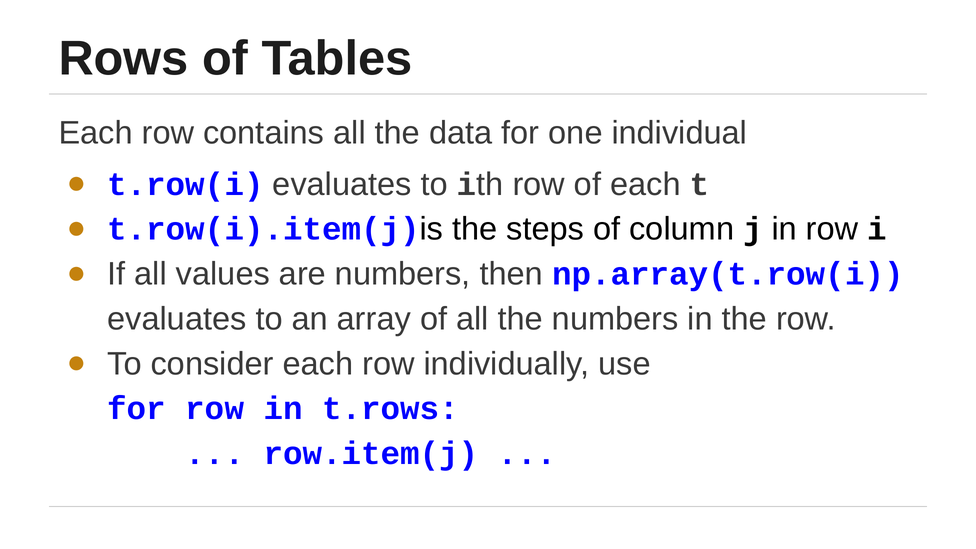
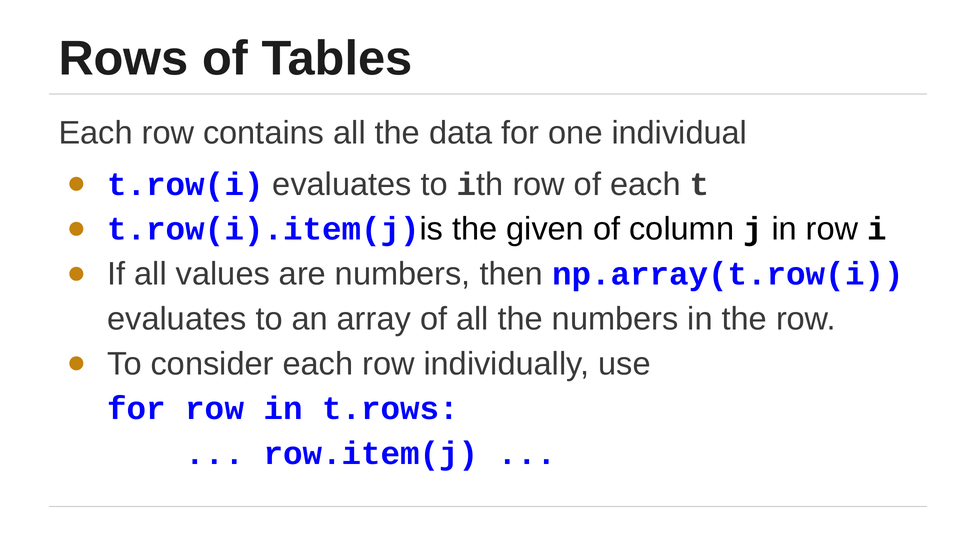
steps: steps -> given
